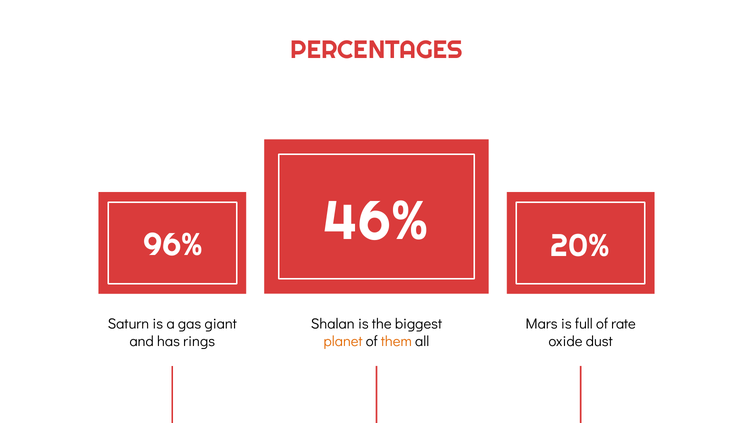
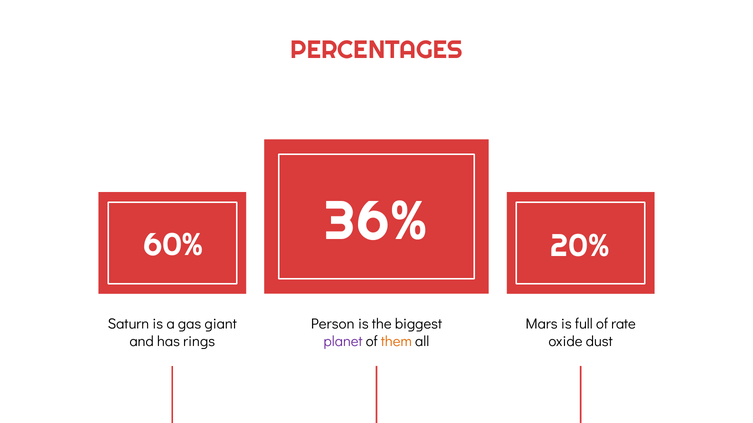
46%: 46% -> 36%
96%: 96% -> 60%
Shalan: Shalan -> Person
planet colour: orange -> purple
